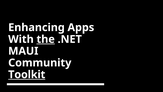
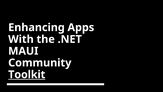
the underline: present -> none
